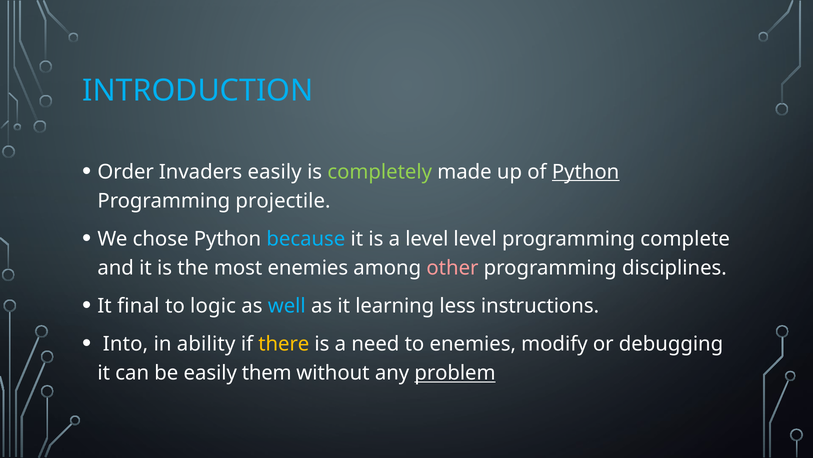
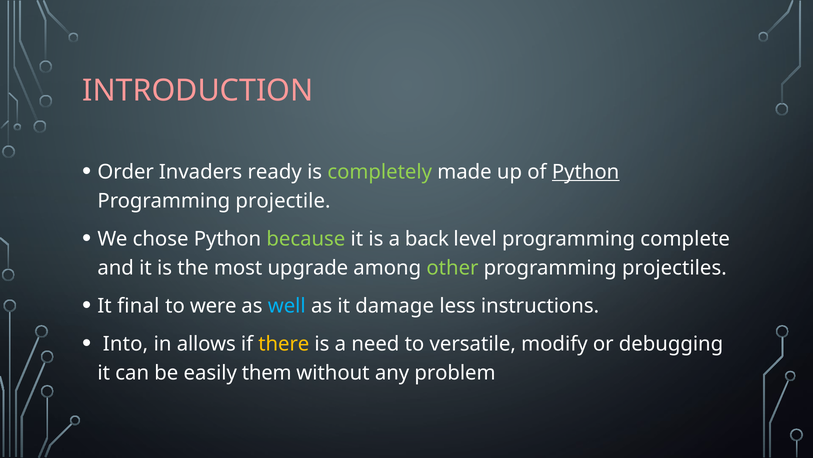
INTRODUCTION colour: light blue -> pink
Invaders easily: easily -> ready
because colour: light blue -> light green
a level: level -> back
most enemies: enemies -> upgrade
other colour: pink -> light green
disciplines: disciplines -> projectiles
logic: logic -> were
learning: learning -> damage
ability: ability -> allows
to enemies: enemies -> versatile
problem underline: present -> none
